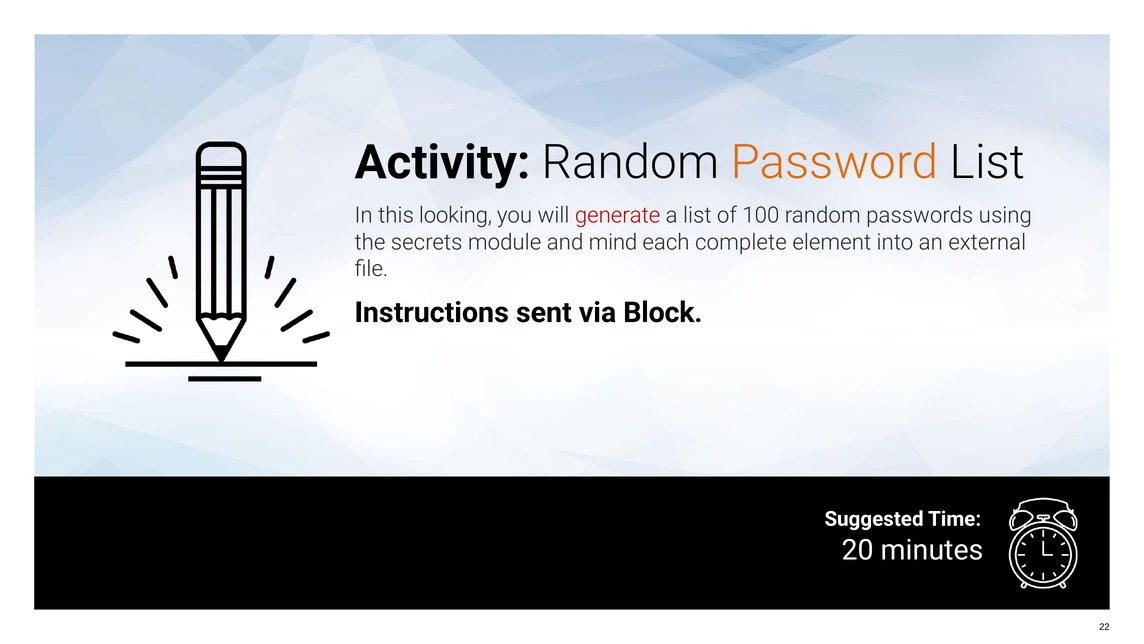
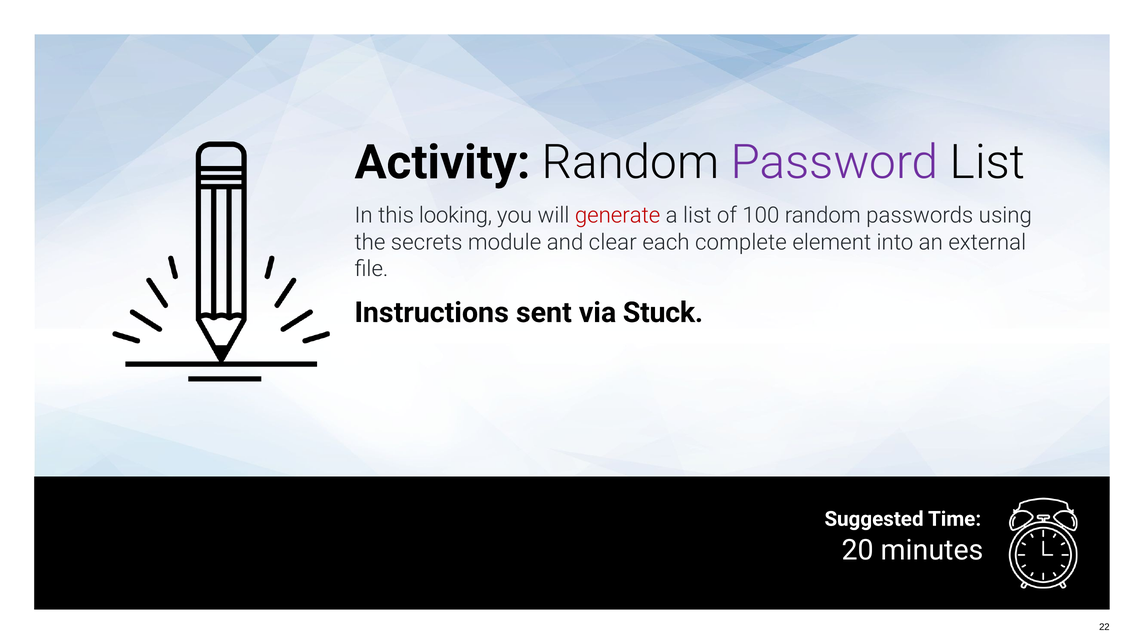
Password colour: orange -> purple
mind: mind -> clear
Block: Block -> Stuck
